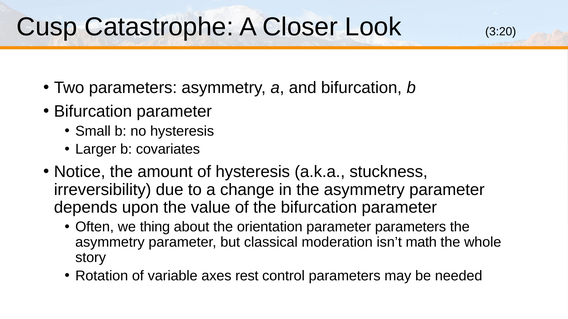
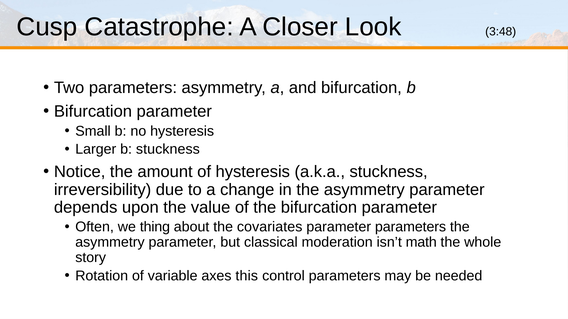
3:20: 3:20 -> 3:48
b covariates: covariates -> stuckness
orientation: orientation -> covariates
rest: rest -> this
